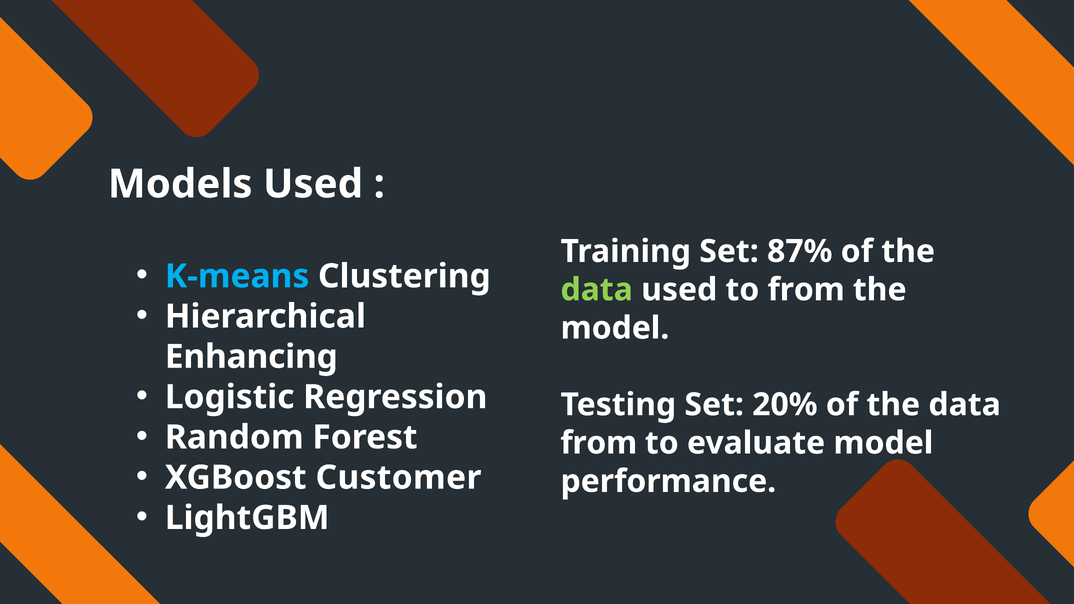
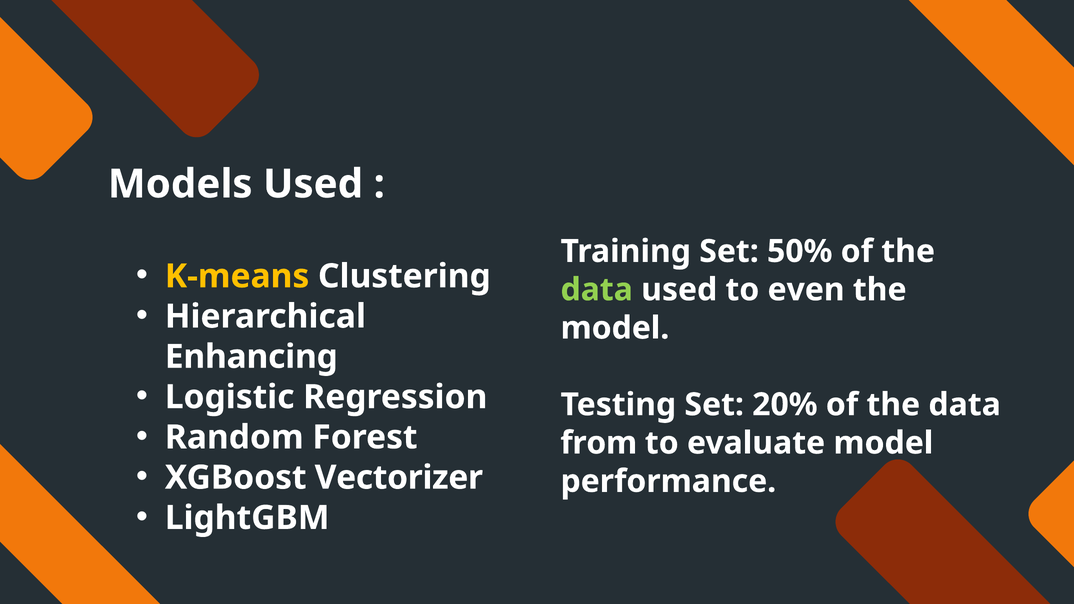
87%: 87% -> 50%
K-means colour: light blue -> yellow
to from: from -> even
Customer: Customer -> Vectorizer
